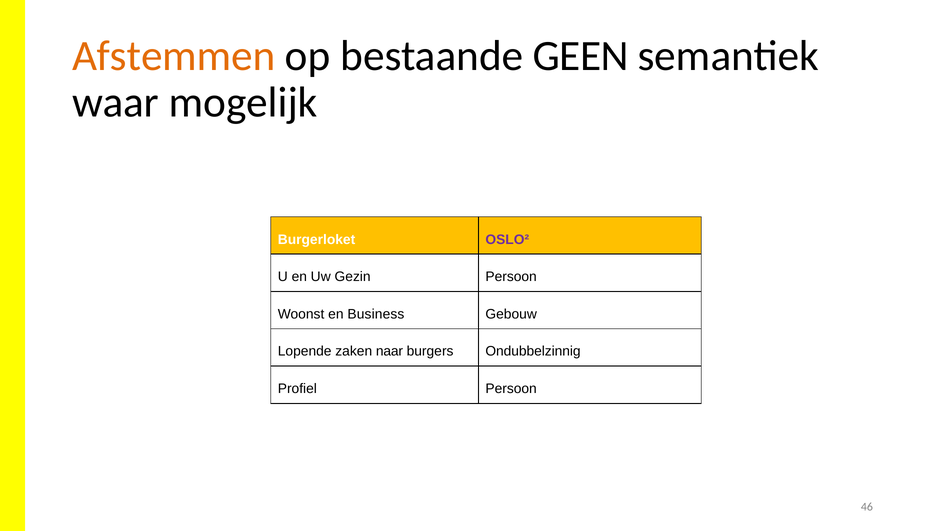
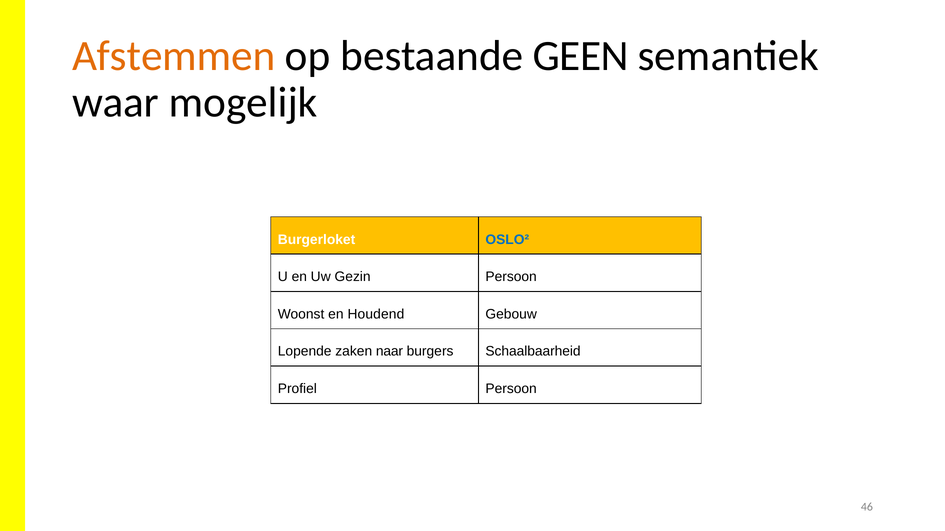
OSLO² colour: purple -> blue
Business: Business -> Houdend
Ondubbelzinnig: Ondubbelzinnig -> Schaalbaarheid
